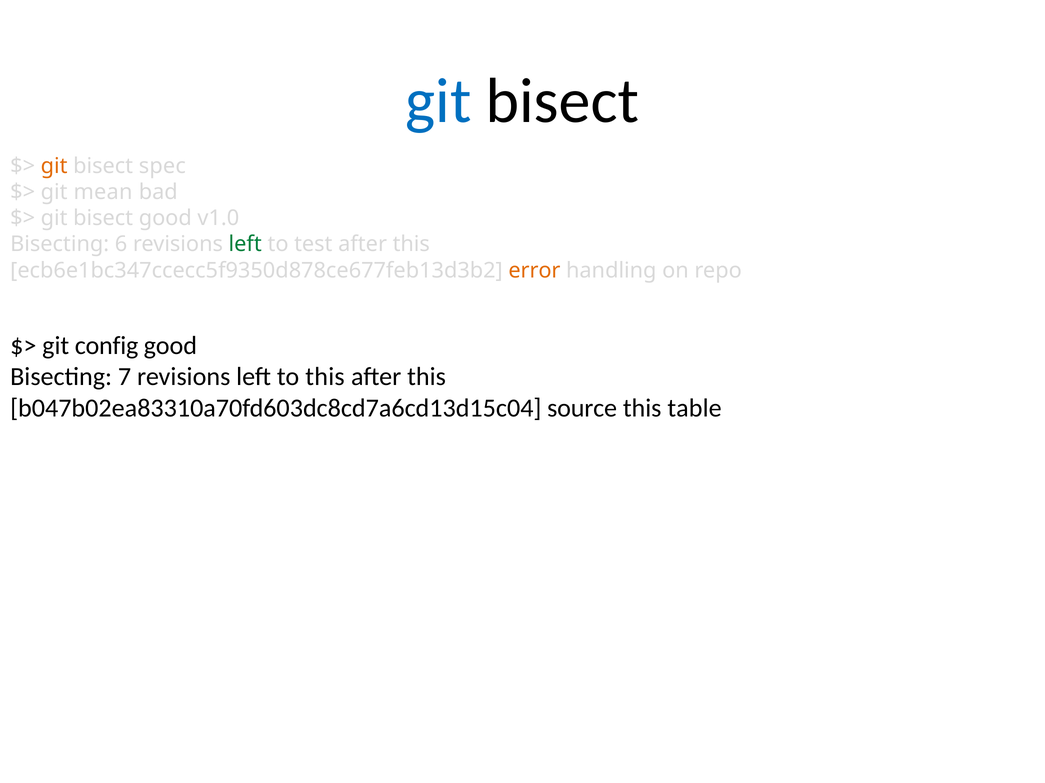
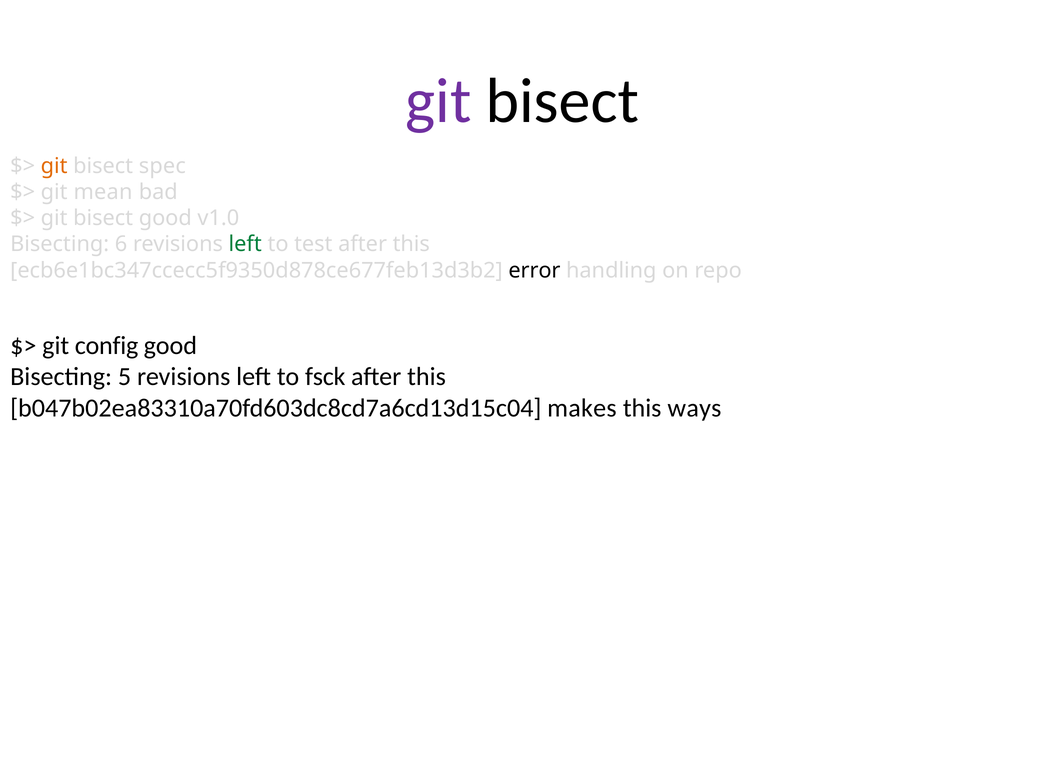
git at (438, 101) colour: blue -> purple
error colour: orange -> black
7: 7 -> 5
to this: this -> fsck
source: source -> makes
table: table -> ways
